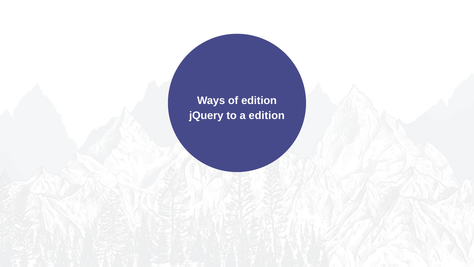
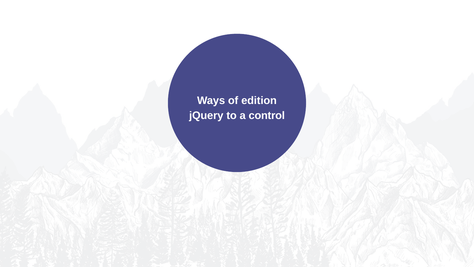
a edition: edition -> control
